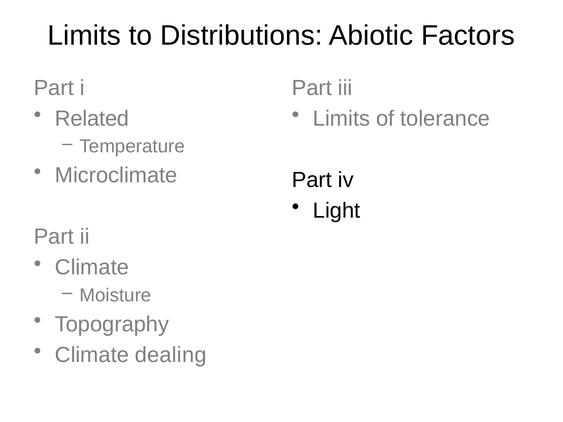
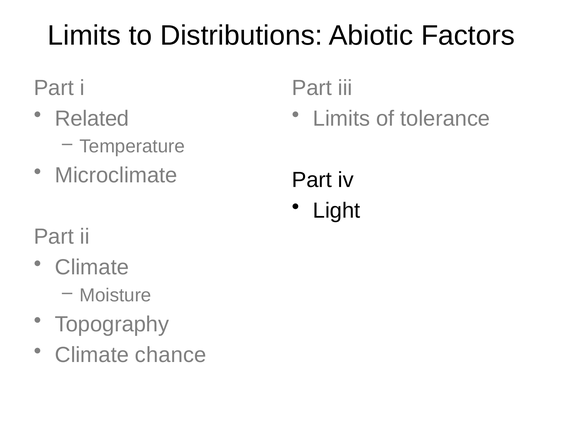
dealing: dealing -> chance
